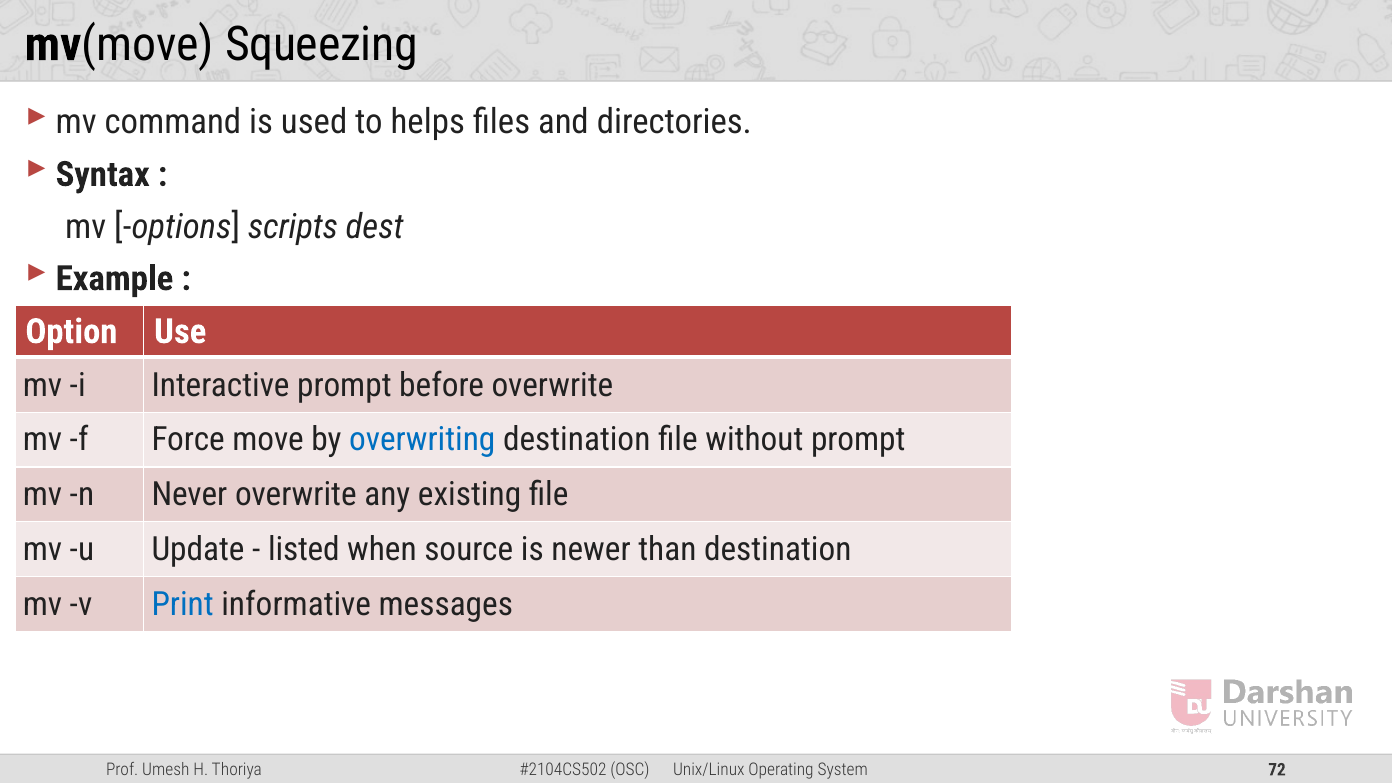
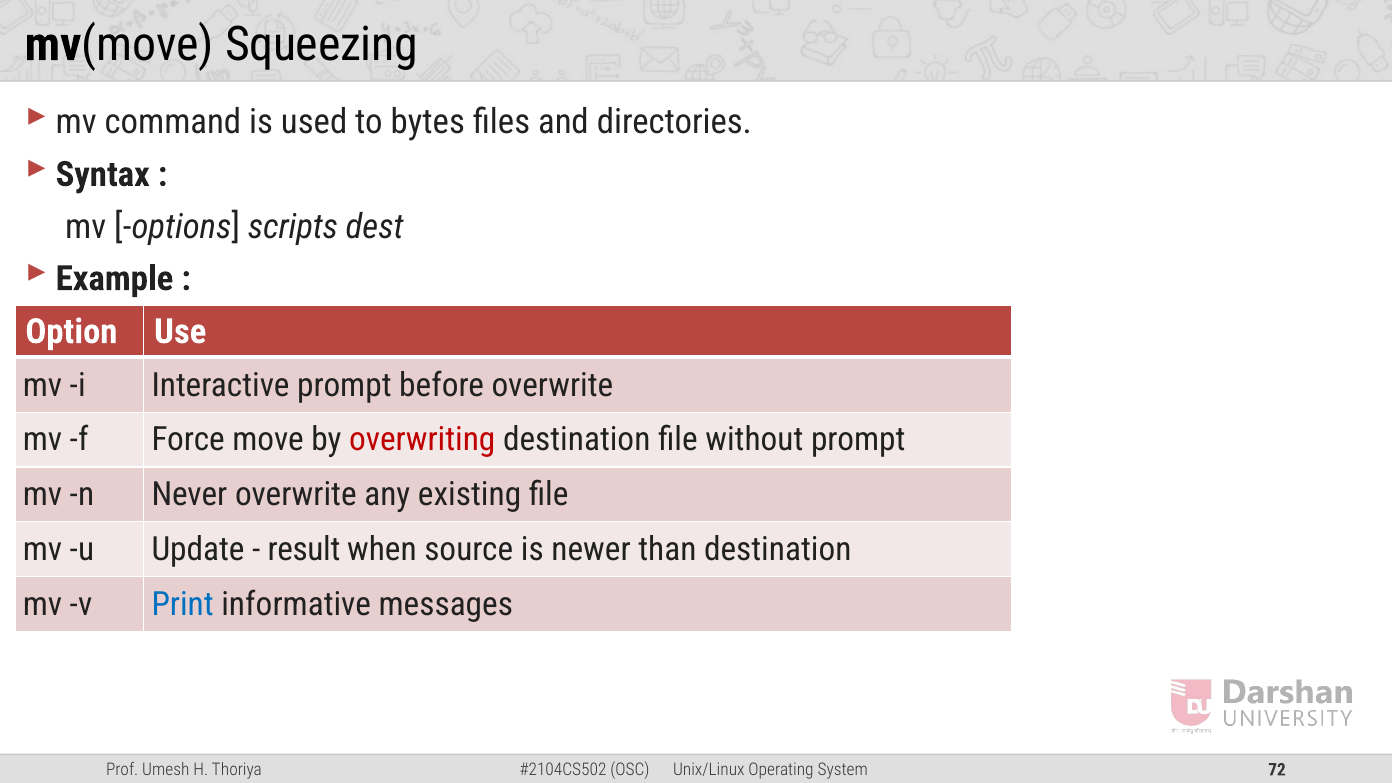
helps: helps -> bytes
overwriting colour: blue -> red
listed: listed -> result
